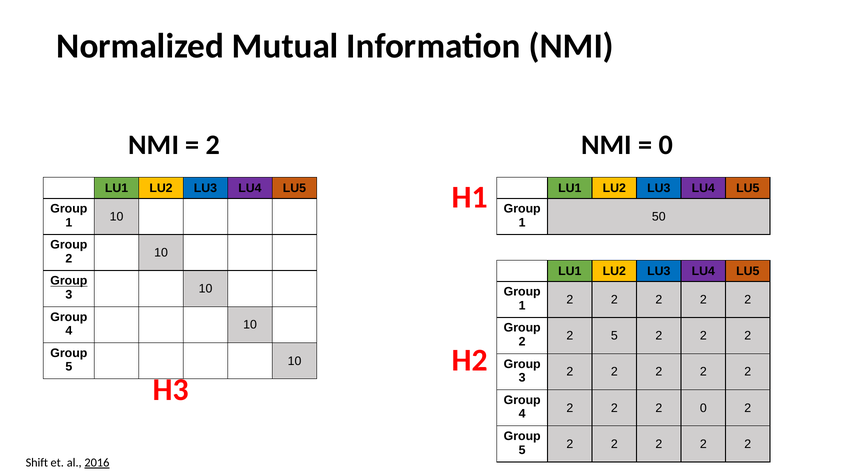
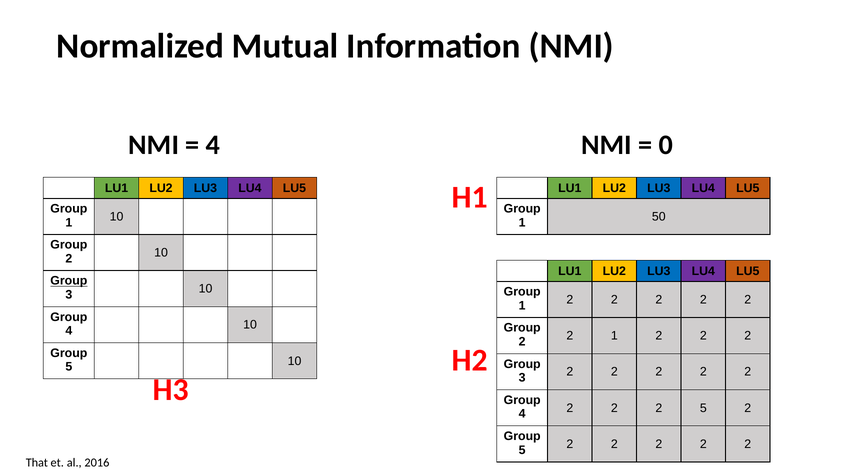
2 at (213, 145): 2 -> 4
2 5: 5 -> 1
2 0: 0 -> 5
Shift: Shift -> That
2016 underline: present -> none
